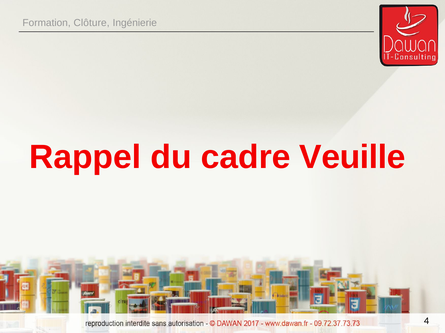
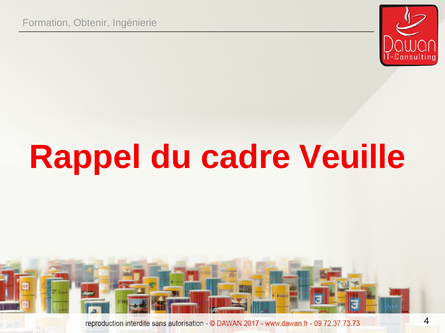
Clôture: Clôture -> Obtenir
